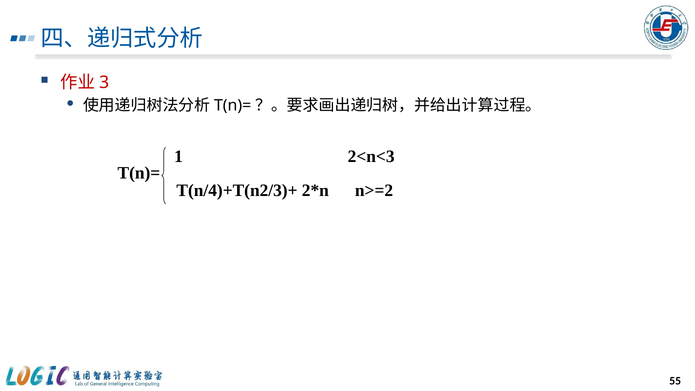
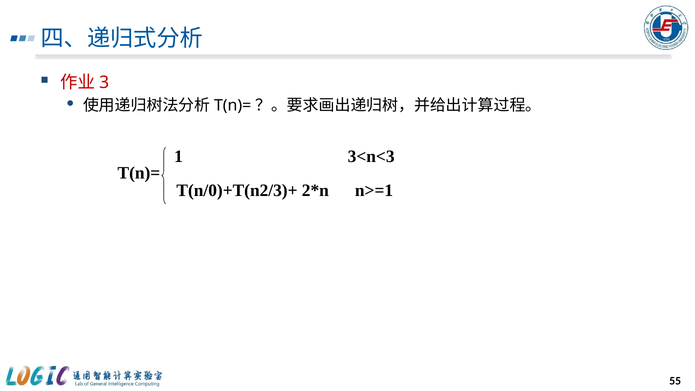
2<n<3: 2<n<3 -> 3<n<3
T(n/4)+T(n2/3)+: T(n/4)+T(n2/3)+ -> T(n/0)+T(n2/3)+
n>=2: n>=2 -> n>=1
